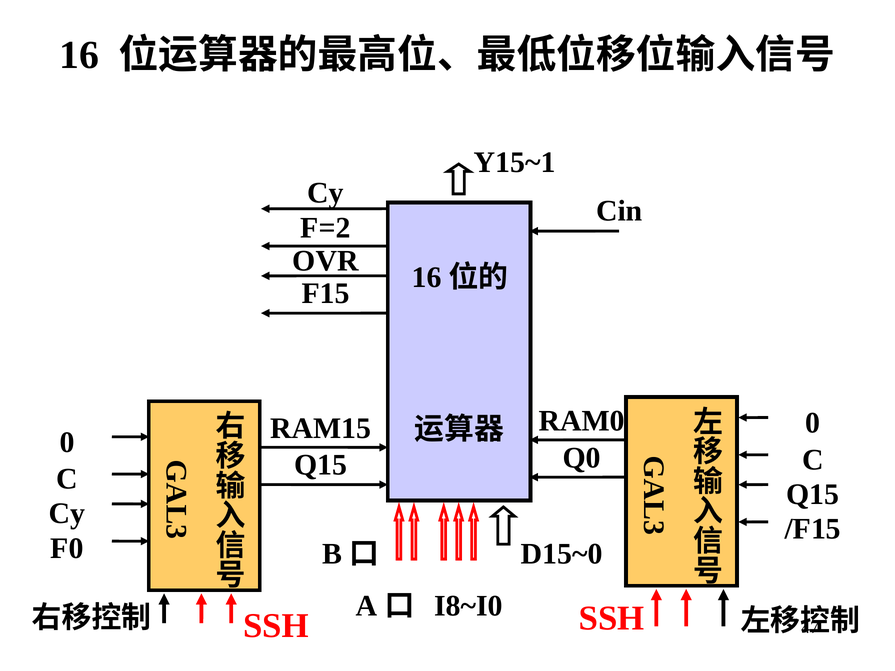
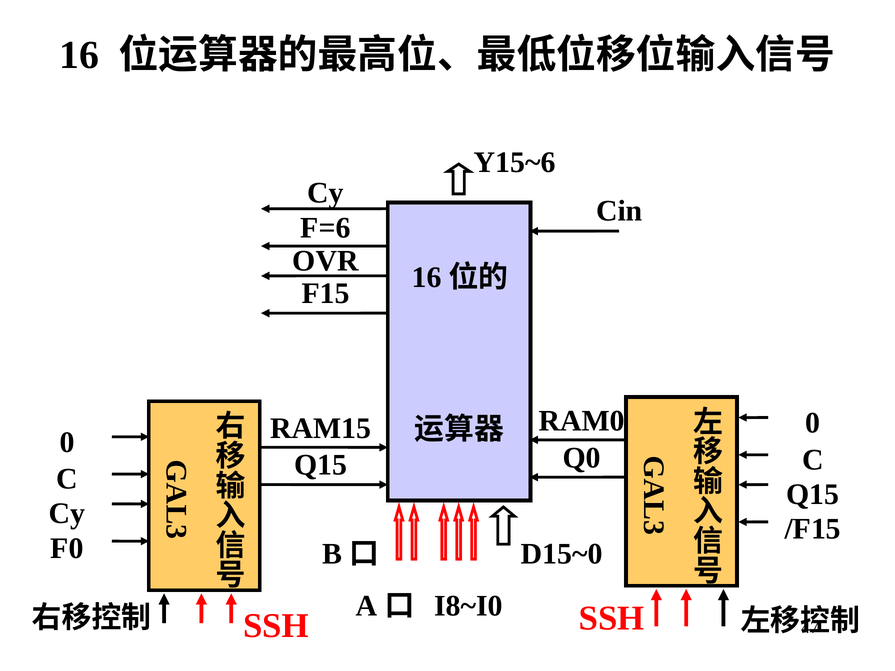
Y15~1: Y15~1 -> Y15~6
F=2: F=2 -> F=6
